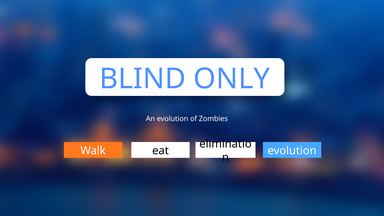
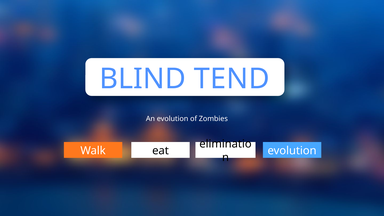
ONLY: ONLY -> TEND
